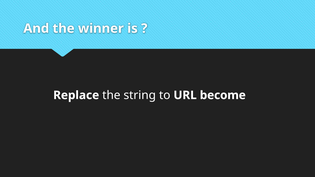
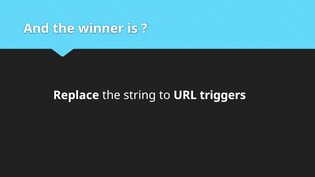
become: become -> triggers
